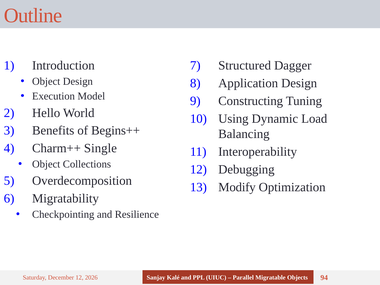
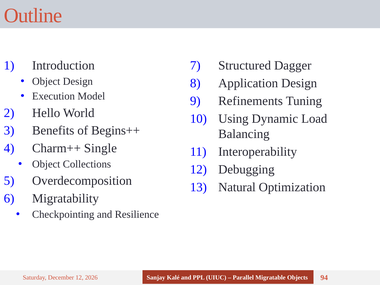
Constructing: Constructing -> Refinements
Modify: Modify -> Natural
